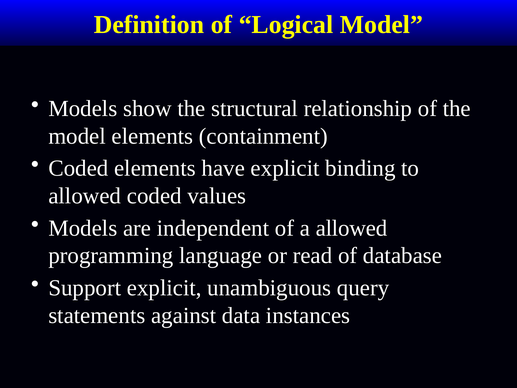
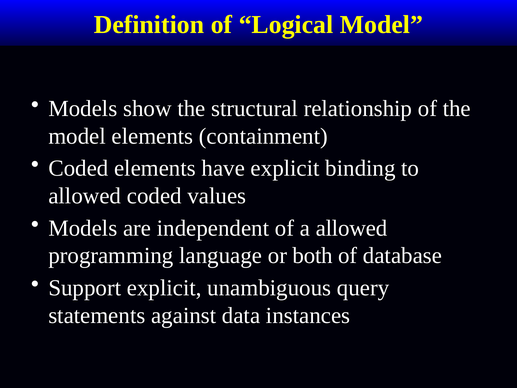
read: read -> both
